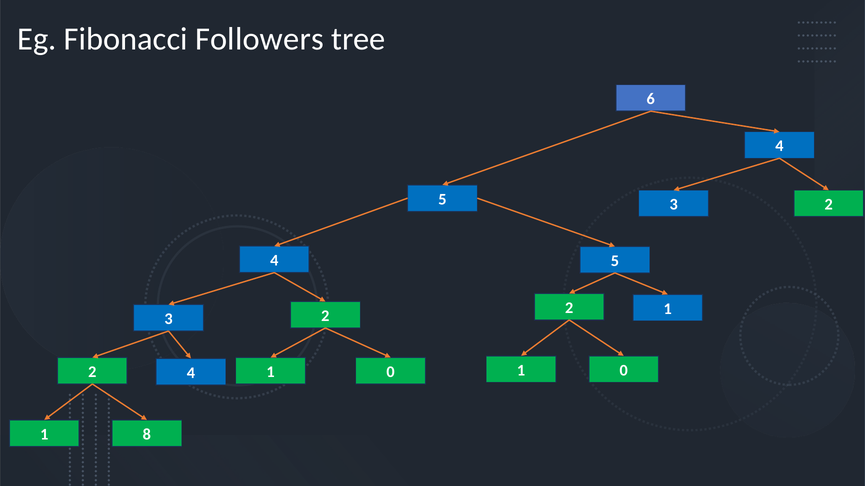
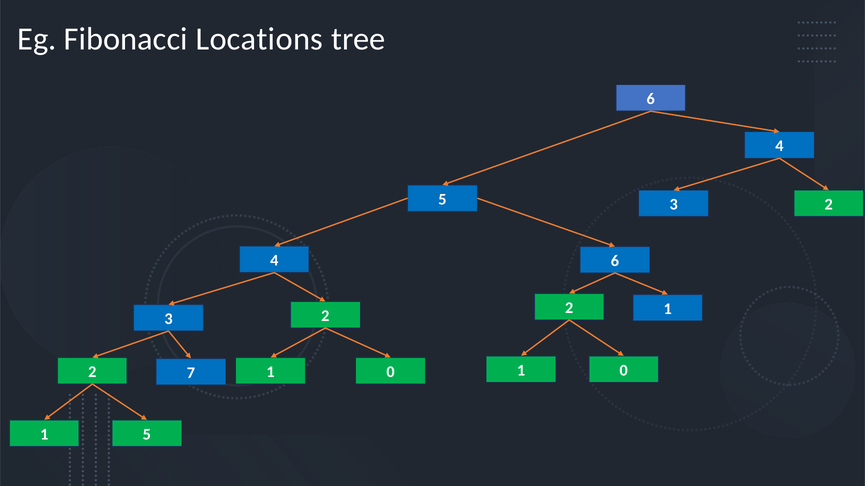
Followers: Followers -> Locations
4 5: 5 -> 6
2 4: 4 -> 7
1 8: 8 -> 5
